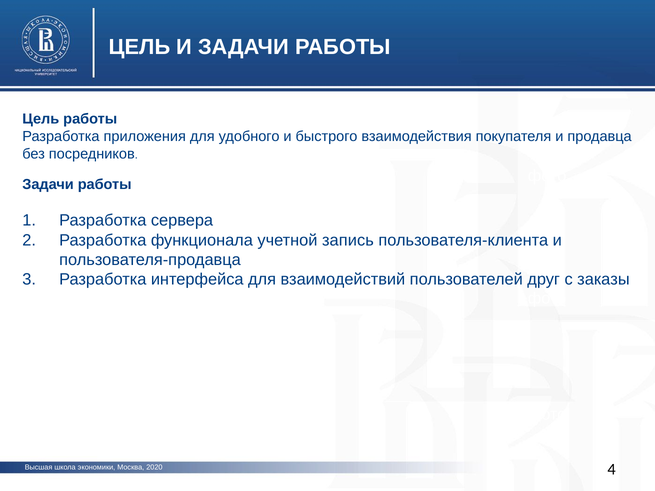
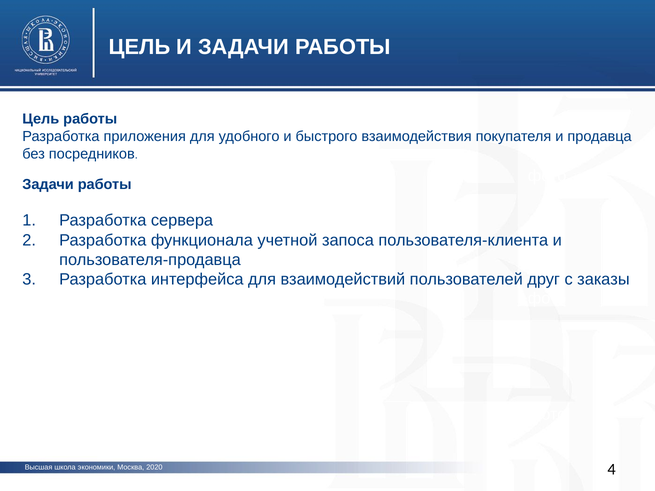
запись: запись -> запоса
